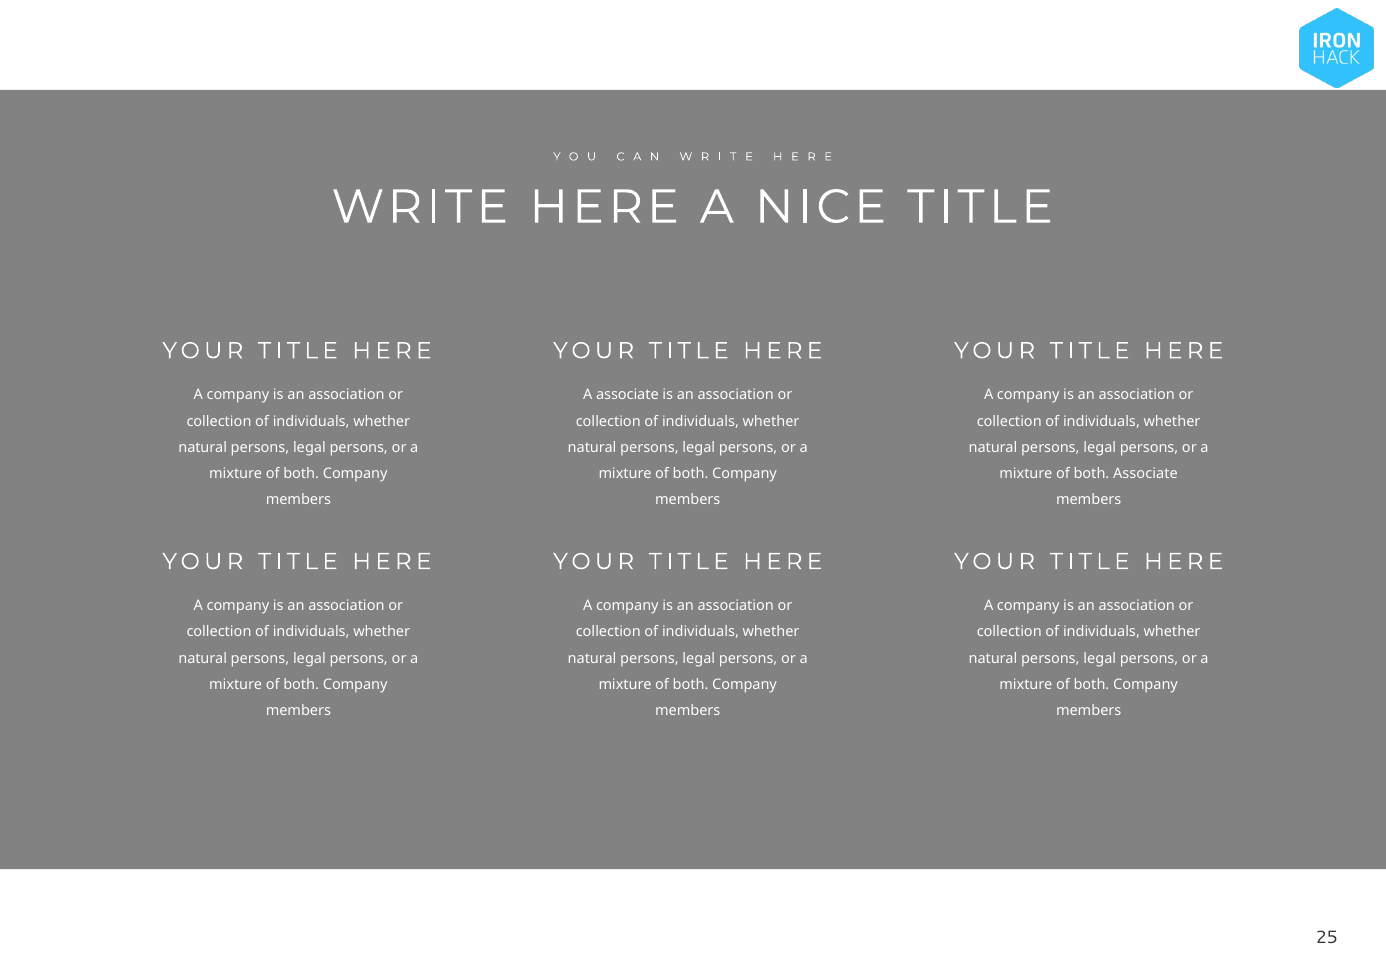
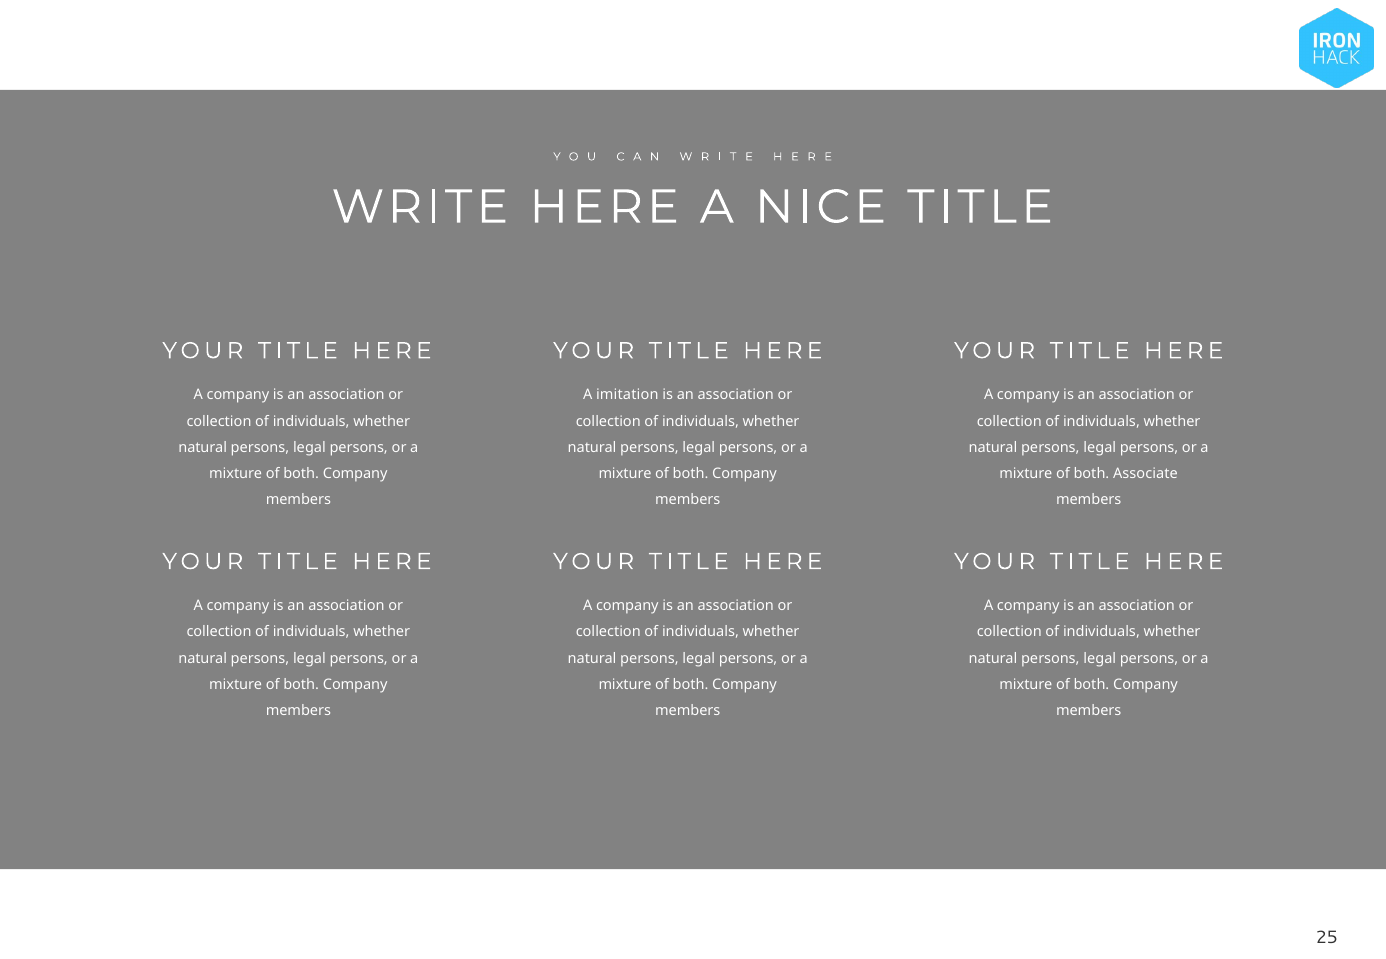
A associate: associate -> imitation
